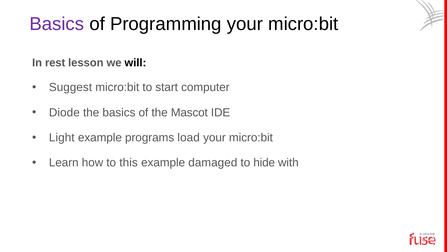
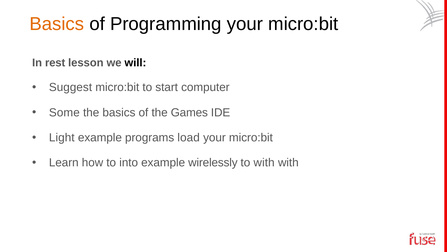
Basics at (57, 24) colour: purple -> orange
Diode: Diode -> Some
Mascot: Mascot -> Games
this: this -> into
damaged: damaged -> wirelessly
to hide: hide -> with
